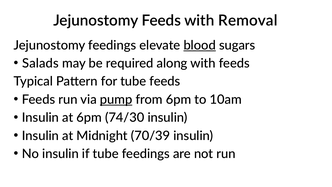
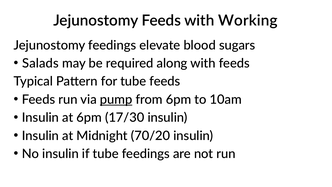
Removal: Removal -> Working
blood underline: present -> none
74/30: 74/30 -> 17/30
70/39: 70/39 -> 70/20
